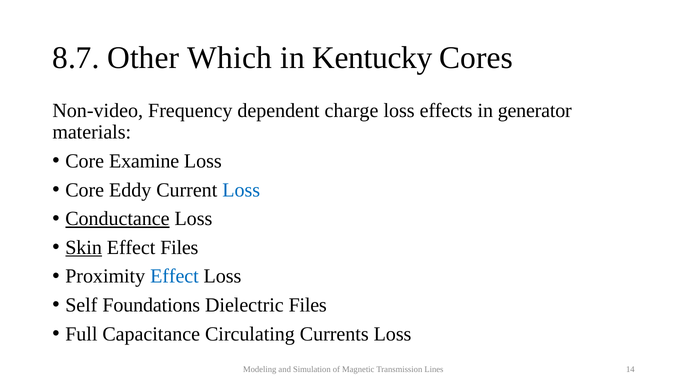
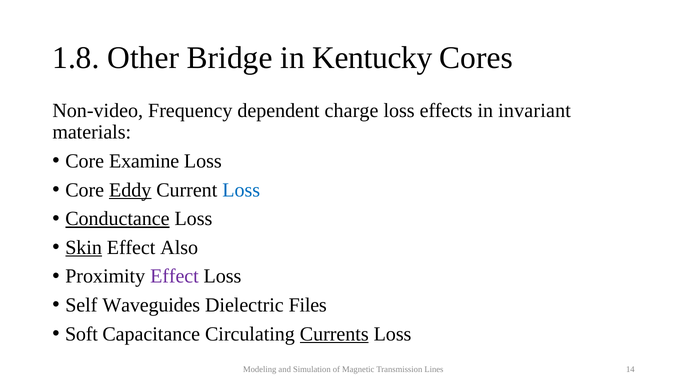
8.7: 8.7 -> 1.8
Which: Which -> Bridge
generator: generator -> invariant
Eddy underline: none -> present
Effect Files: Files -> Also
Effect at (174, 276) colour: blue -> purple
Foundations: Foundations -> Waveguides
Full: Full -> Soft
Currents underline: none -> present
